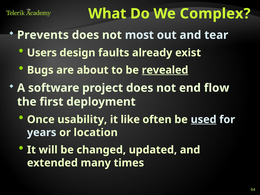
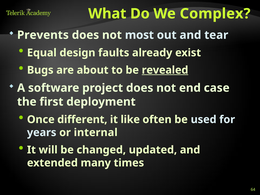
Users: Users -> Equal
flow: flow -> case
usability: usability -> different
used underline: present -> none
location: location -> internal
